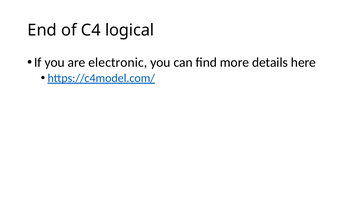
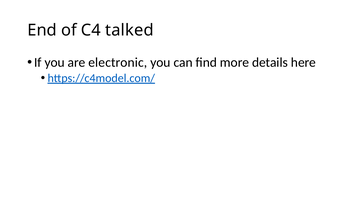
logical: logical -> talked
